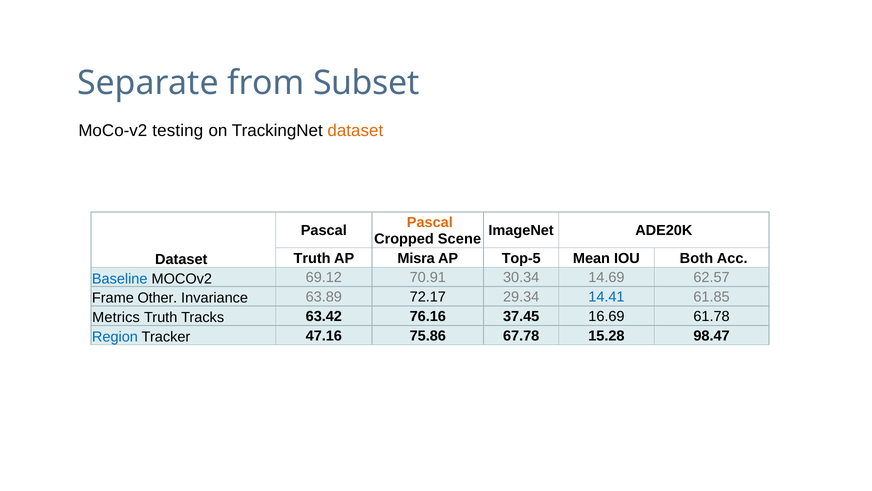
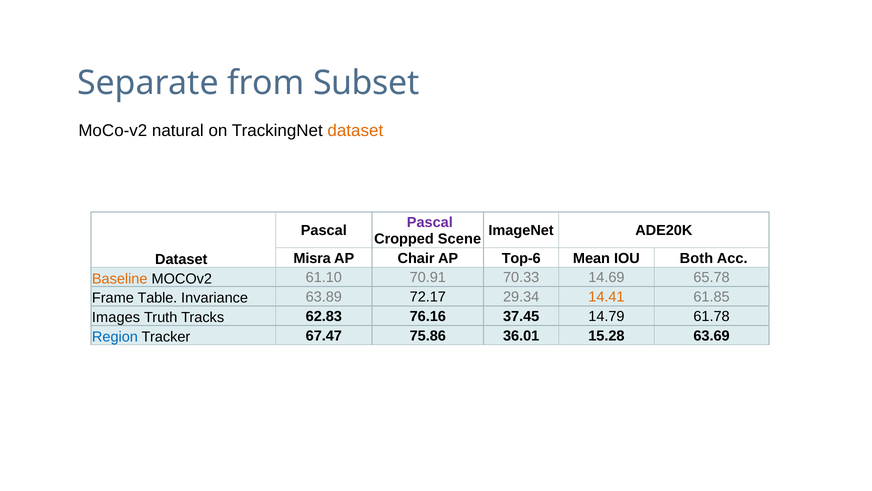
testing: testing -> natural
Pascal at (430, 222) colour: orange -> purple
Truth at (312, 258): Truth -> Misra
Misra: Misra -> Chair
Top-5: Top-5 -> Top-6
Baseline colour: blue -> orange
69.12: 69.12 -> 61.10
30.34: 30.34 -> 70.33
62.57: 62.57 -> 65.78
Other: Other -> Table
14.41 colour: blue -> orange
Metrics: Metrics -> Images
63.42: 63.42 -> 62.83
16.69: 16.69 -> 14.79
47.16: 47.16 -> 67.47
67.78: 67.78 -> 36.01
98.47: 98.47 -> 63.69
